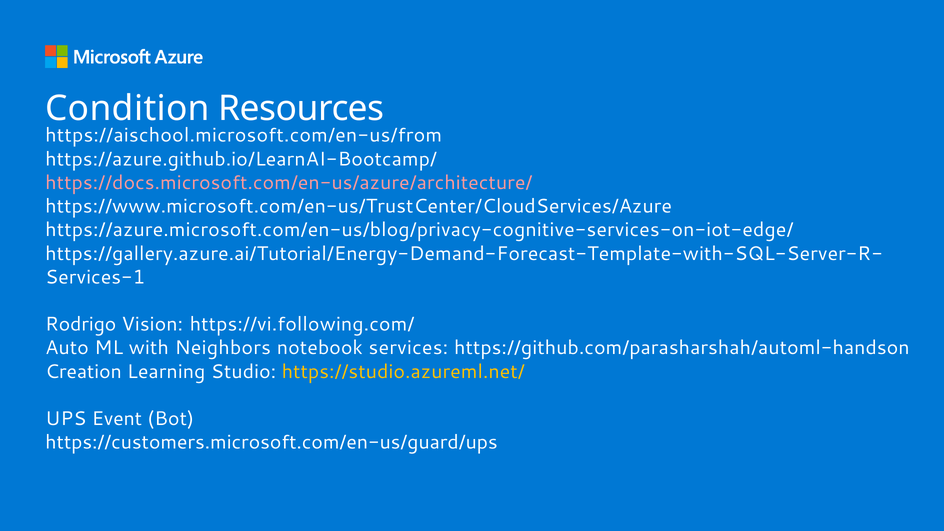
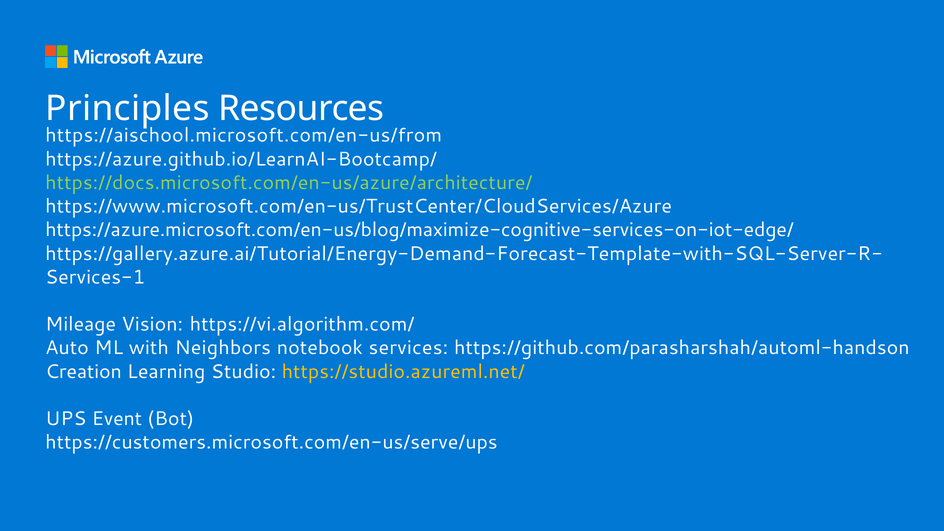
Condition: Condition -> Principles
https://docs.microsoft.com/en-us/azure/architecture/ colour: pink -> light green
https://azure.microsoft.com/en-us/blog/privacy-cognitive-services-on-iot-edge/: https://azure.microsoft.com/en-us/blog/privacy-cognitive-services-on-iot-edge/ -> https://azure.microsoft.com/en-us/blog/maximize-cognitive-services-on-iot-edge/
Rodrigo: Rodrigo -> Mileage
https://vi.following.com/: https://vi.following.com/ -> https://vi.algorithm.com/
https://customers.microsoft.com/en-us/guard/ups: https://customers.microsoft.com/en-us/guard/ups -> https://customers.microsoft.com/en-us/serve/ups
